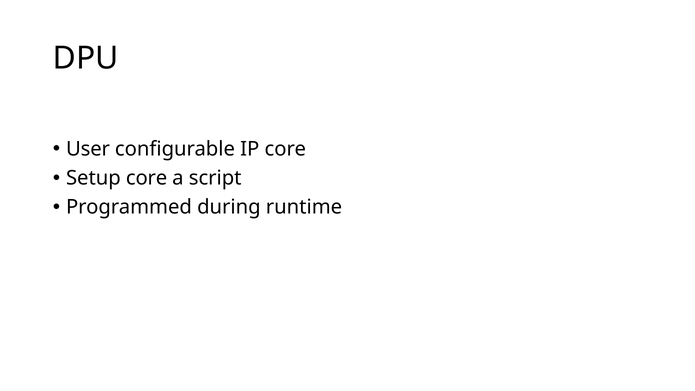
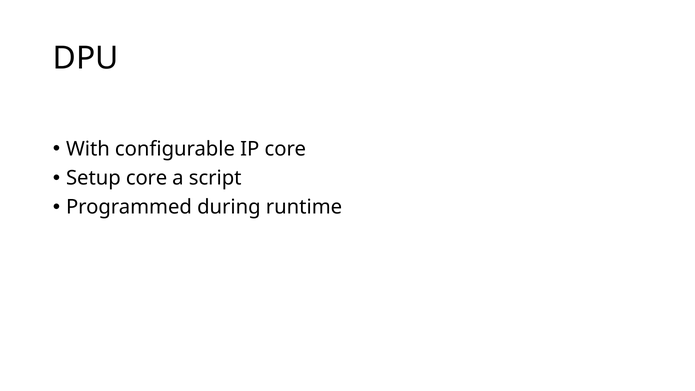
User: User -> With
